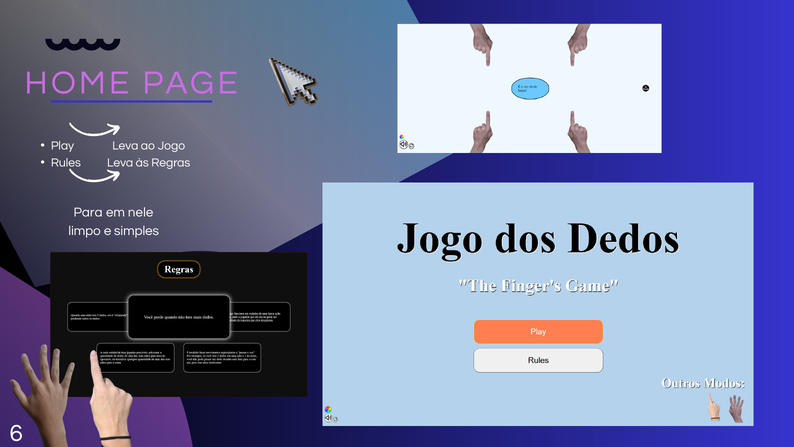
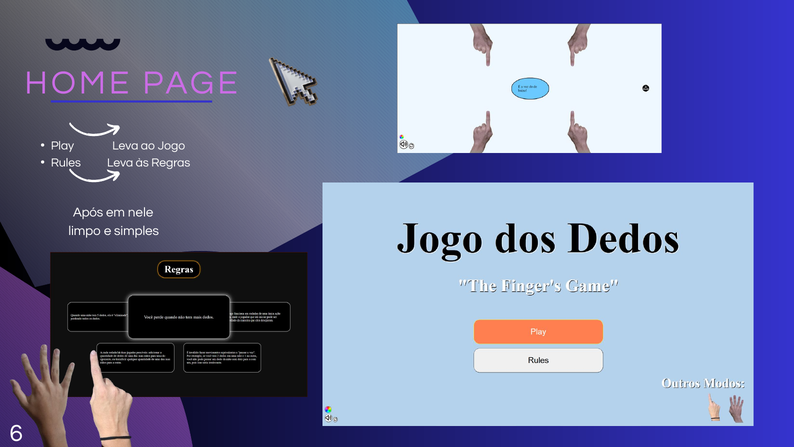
Para: Para -> Após
